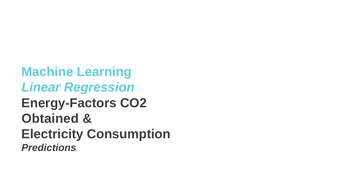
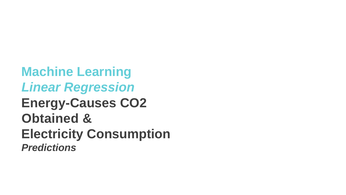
Energy-Factors: Energy-Factors -> Energy-Causes
